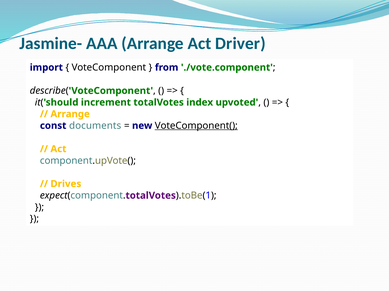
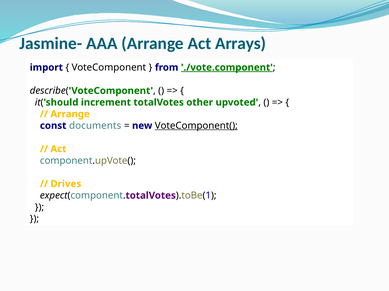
Driver: Driver -> Arrays
./vote.component underline: none -> present
index: index -> other
